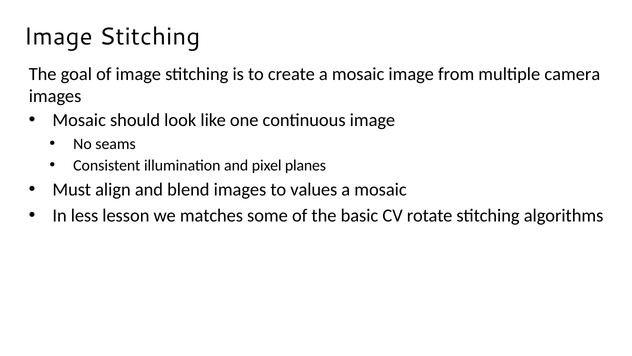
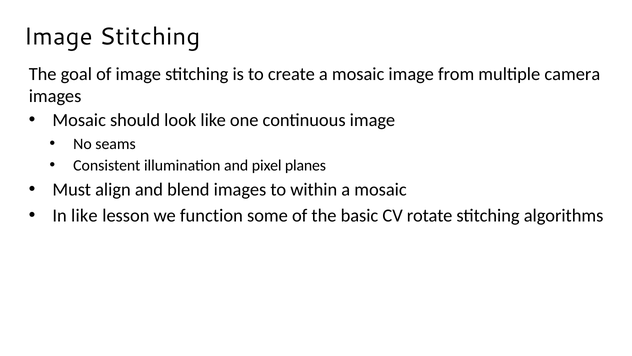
values: values -> within
In less: less -> like
matches: matches -> function
